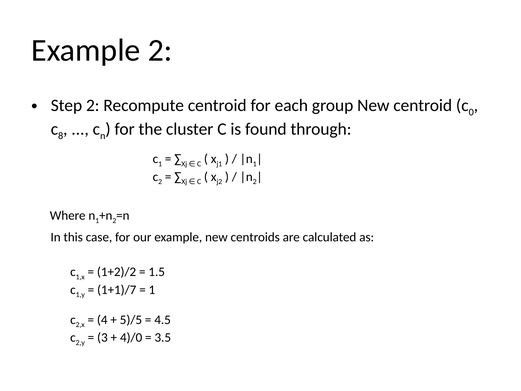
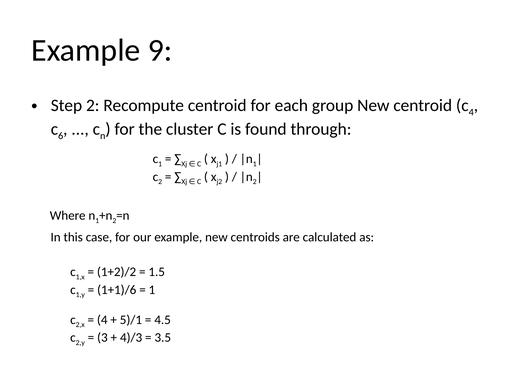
Example 2: 2 -> 9
c 0: 0 -> 4
8: 8 -> 6
1+1)/7: 1+1)/7 -> 1+1)/6
5)/5: 5)/5 -> 5)/1
4)/0: 4)/0 -> 4)/3
